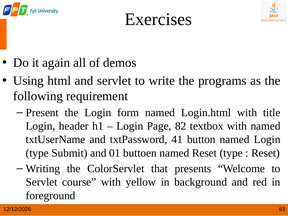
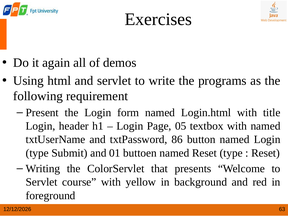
82: 82 -> 05
41: 41 -> 86
